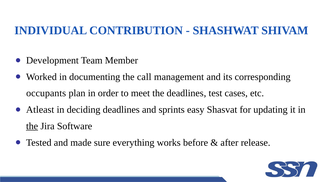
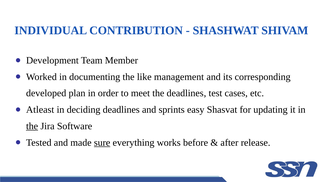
call: call -> like
occupants: occupants -> developed
sure underline: none -> present
